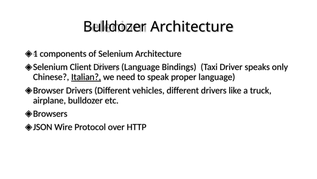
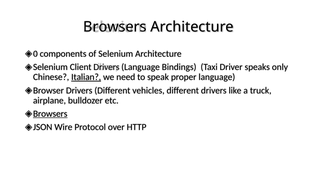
Bulldozer at (115, 27): Bulldozer -> Browsers
1: 1 -> 0
Browsers at (50, 113) underline: none -> present
